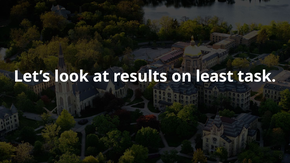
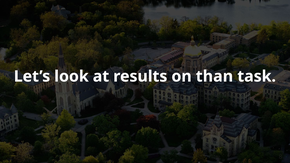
least: least -> than
